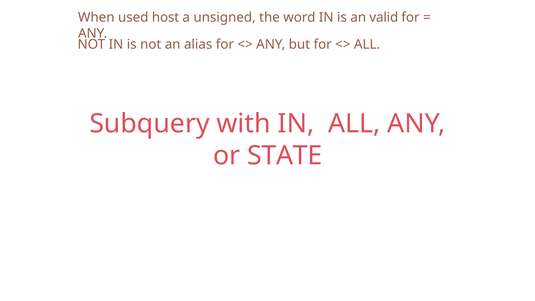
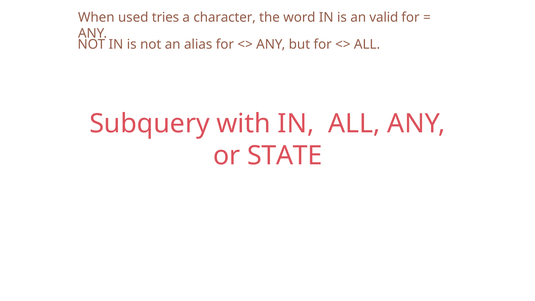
host: host -> tries
unsigned: unsigned -> character
